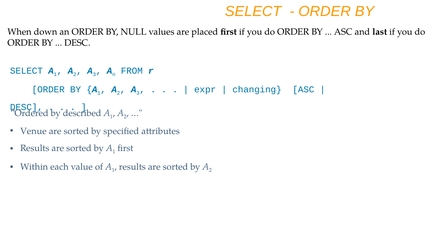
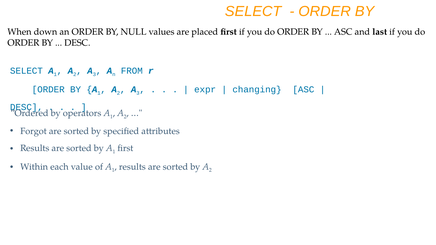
described: described -> operators
Venue: Venue -> Forgot
